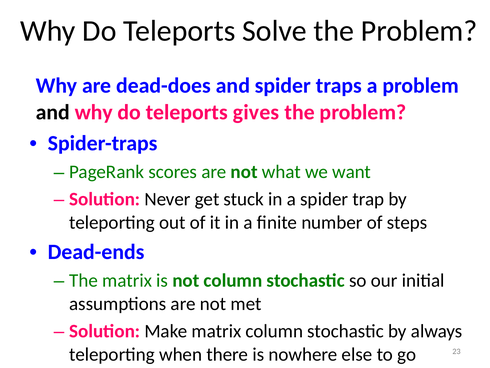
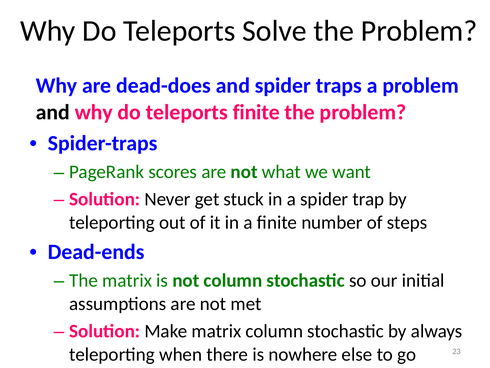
teleports gives: gives -> finite
